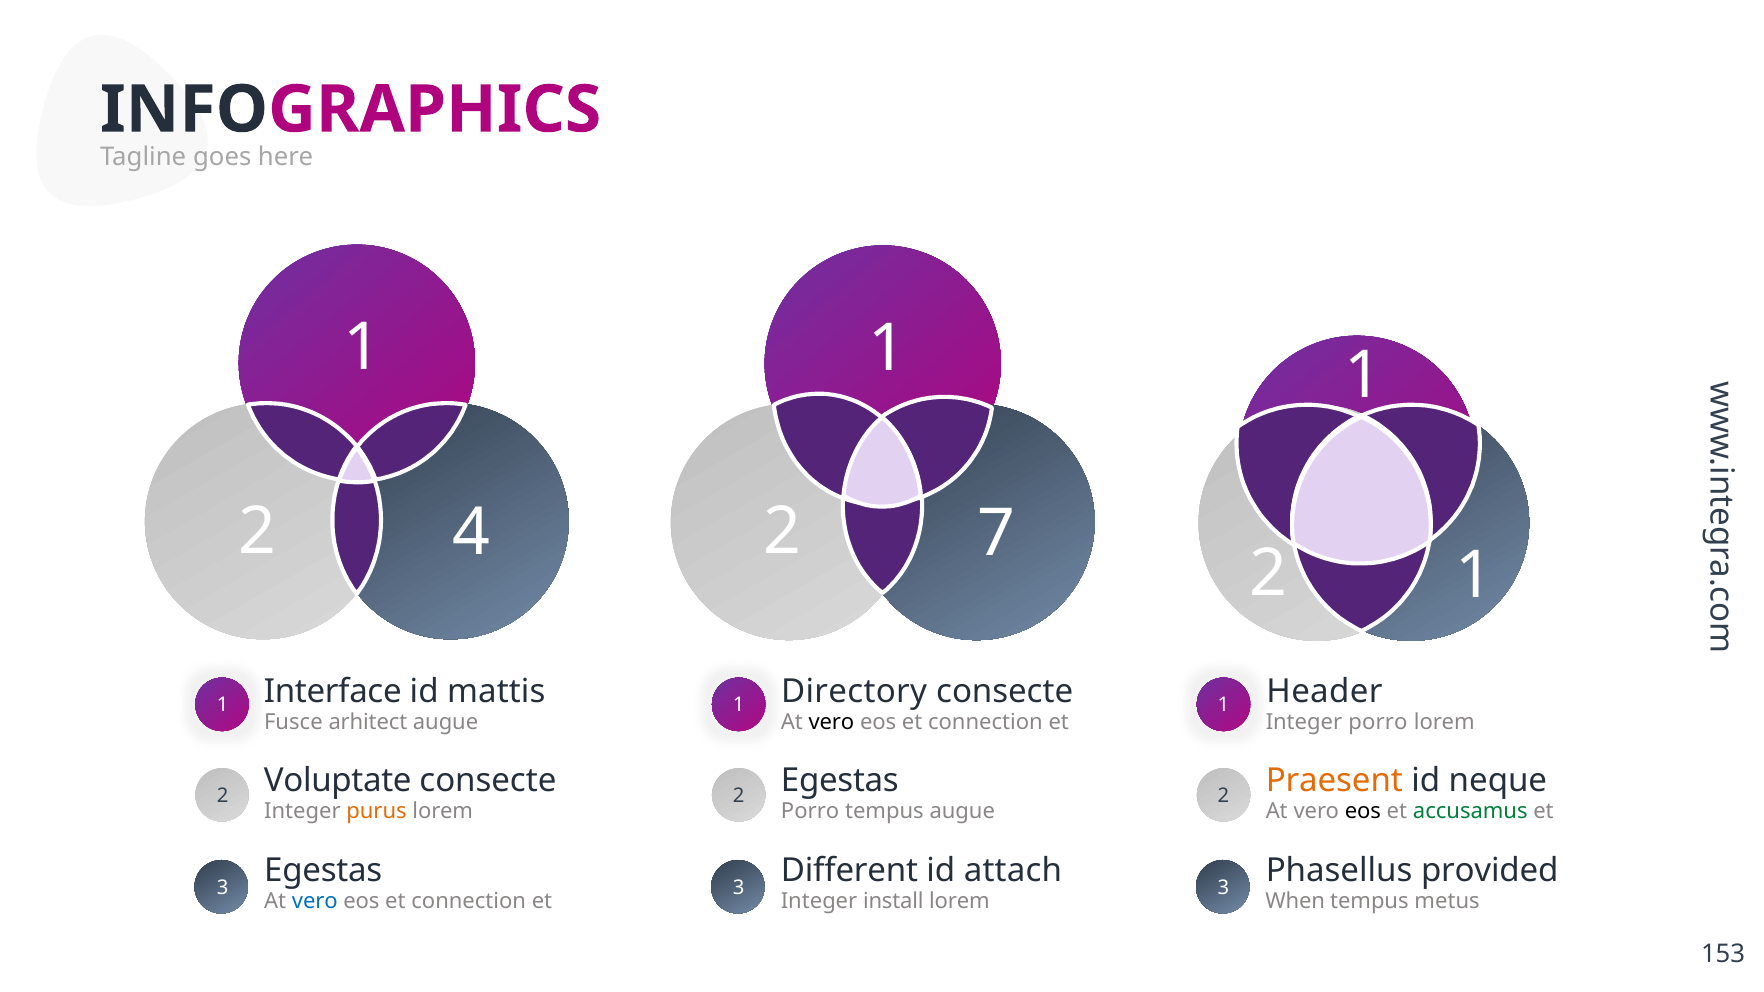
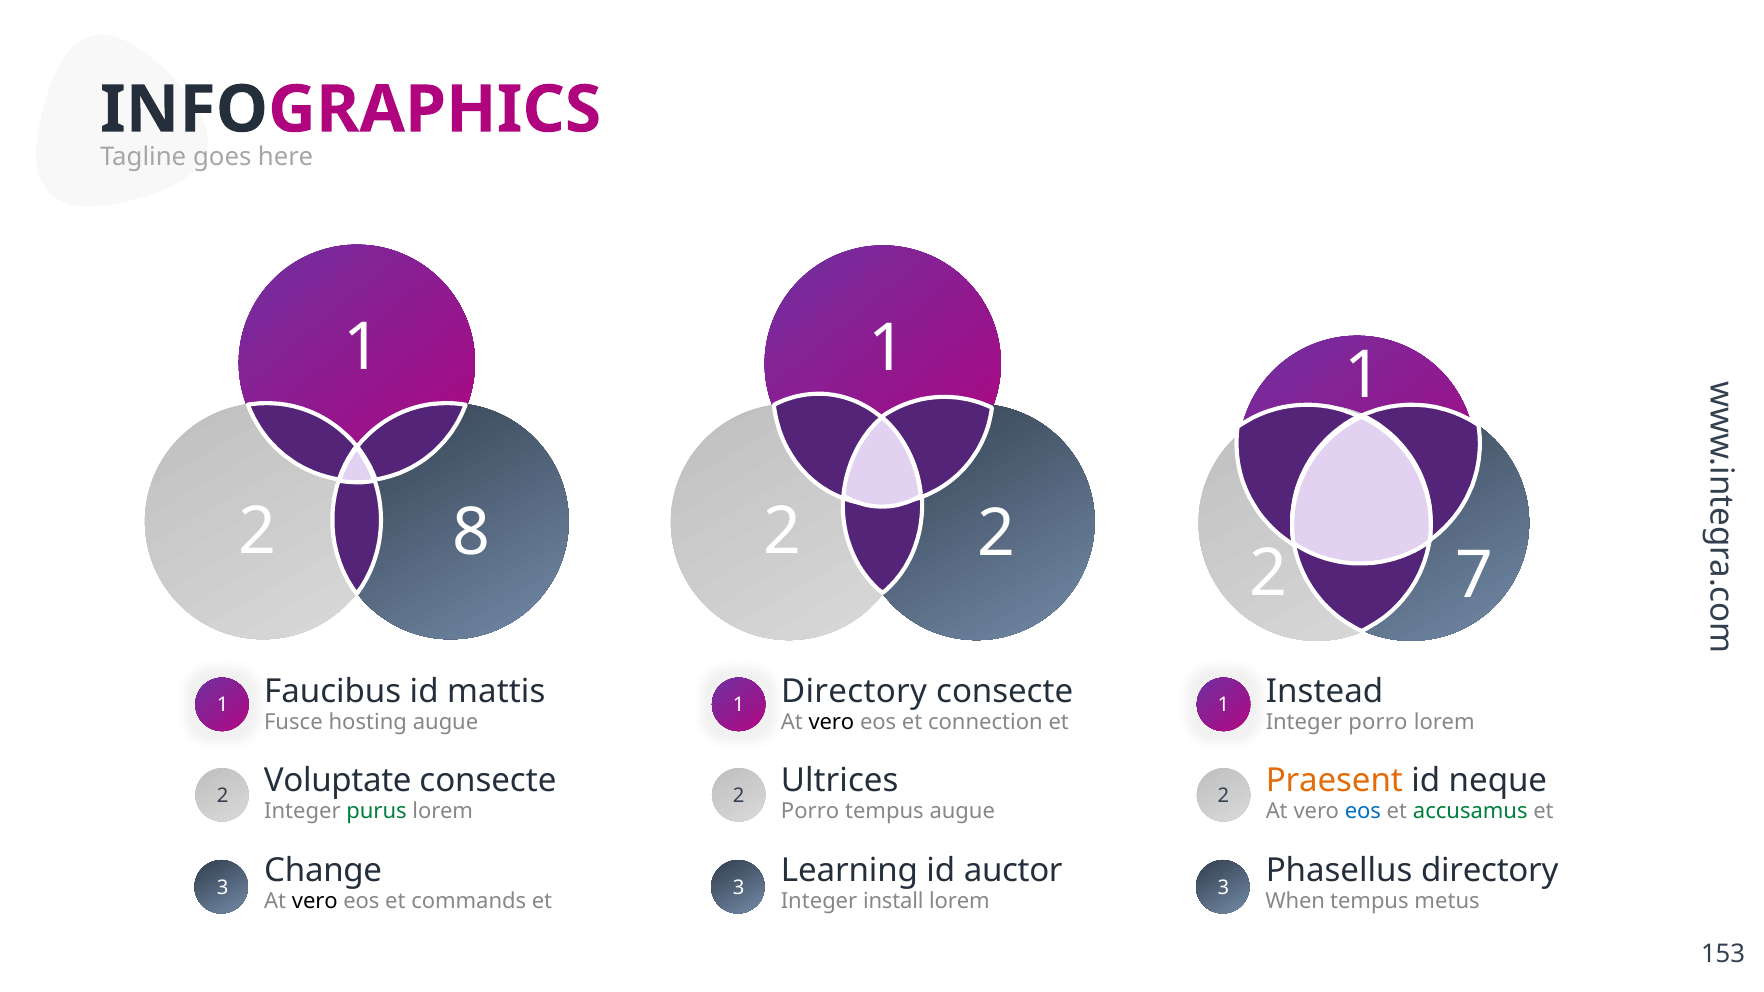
4: 4 -> 8
2 7: 7 -> 2
2 1: 1 -> 7
Interface: Interface -> Faucibus
Header: Header -> Instead
arhitect: arhitect -> hosting
Egestas at (840, 781): Egestas -> Ultrices
purus colour: orange -> green
eos at (1363, 812) colour: black -> blue
Egestas at (323, 871): Egestas -> Change
Different: Different -> Learning
attach: attach -> auctor
Phasellus provided: provided -> directory
vero at (315, 902) colour: blue -> black
connection at (469, 902): connection -> commands
